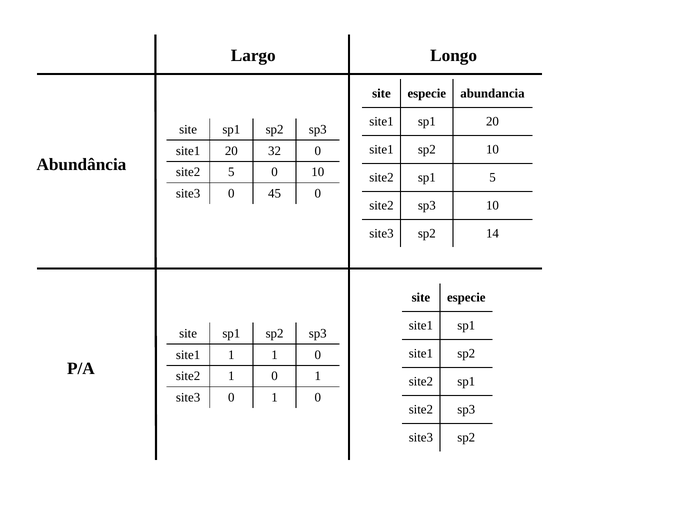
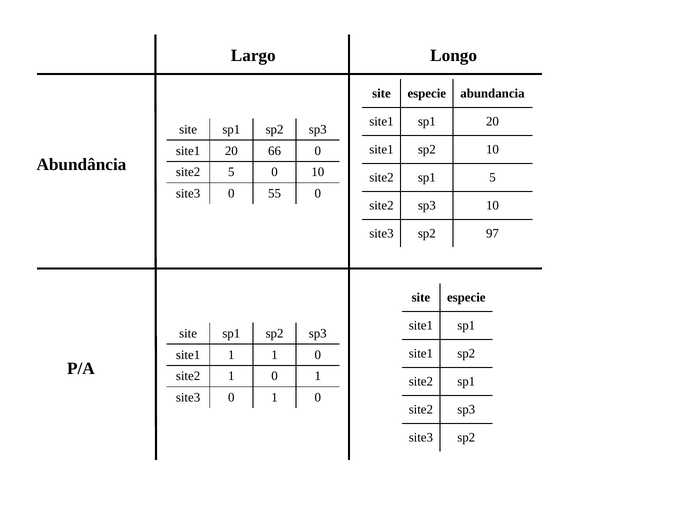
32: 32 -> 66
45: 45 -> 55
14: 14 -> 97
